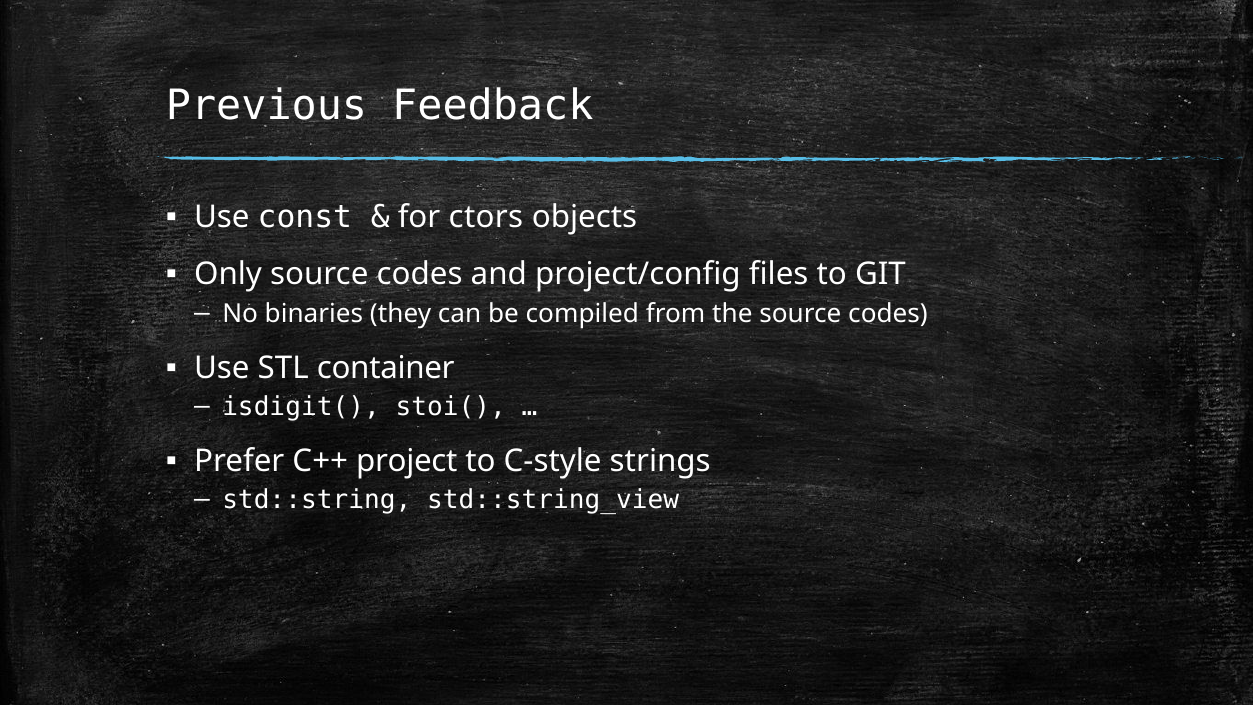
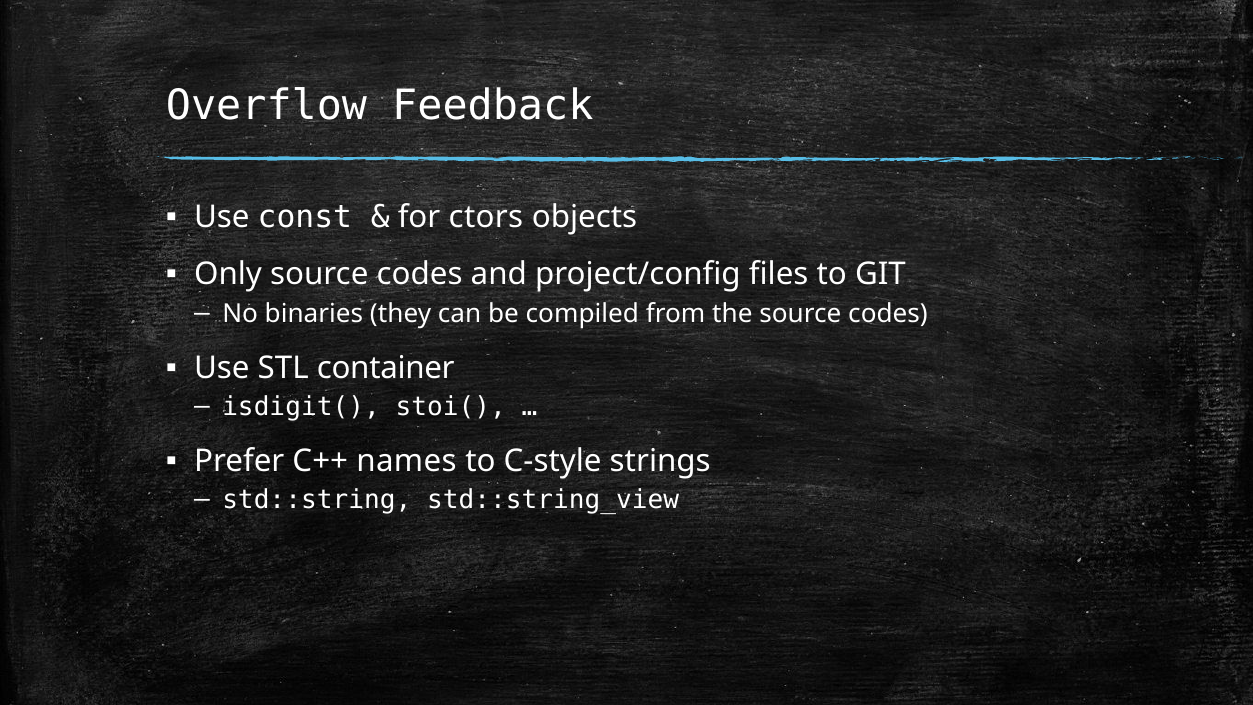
Previous: Previous -> Overflow
project: project -> names
